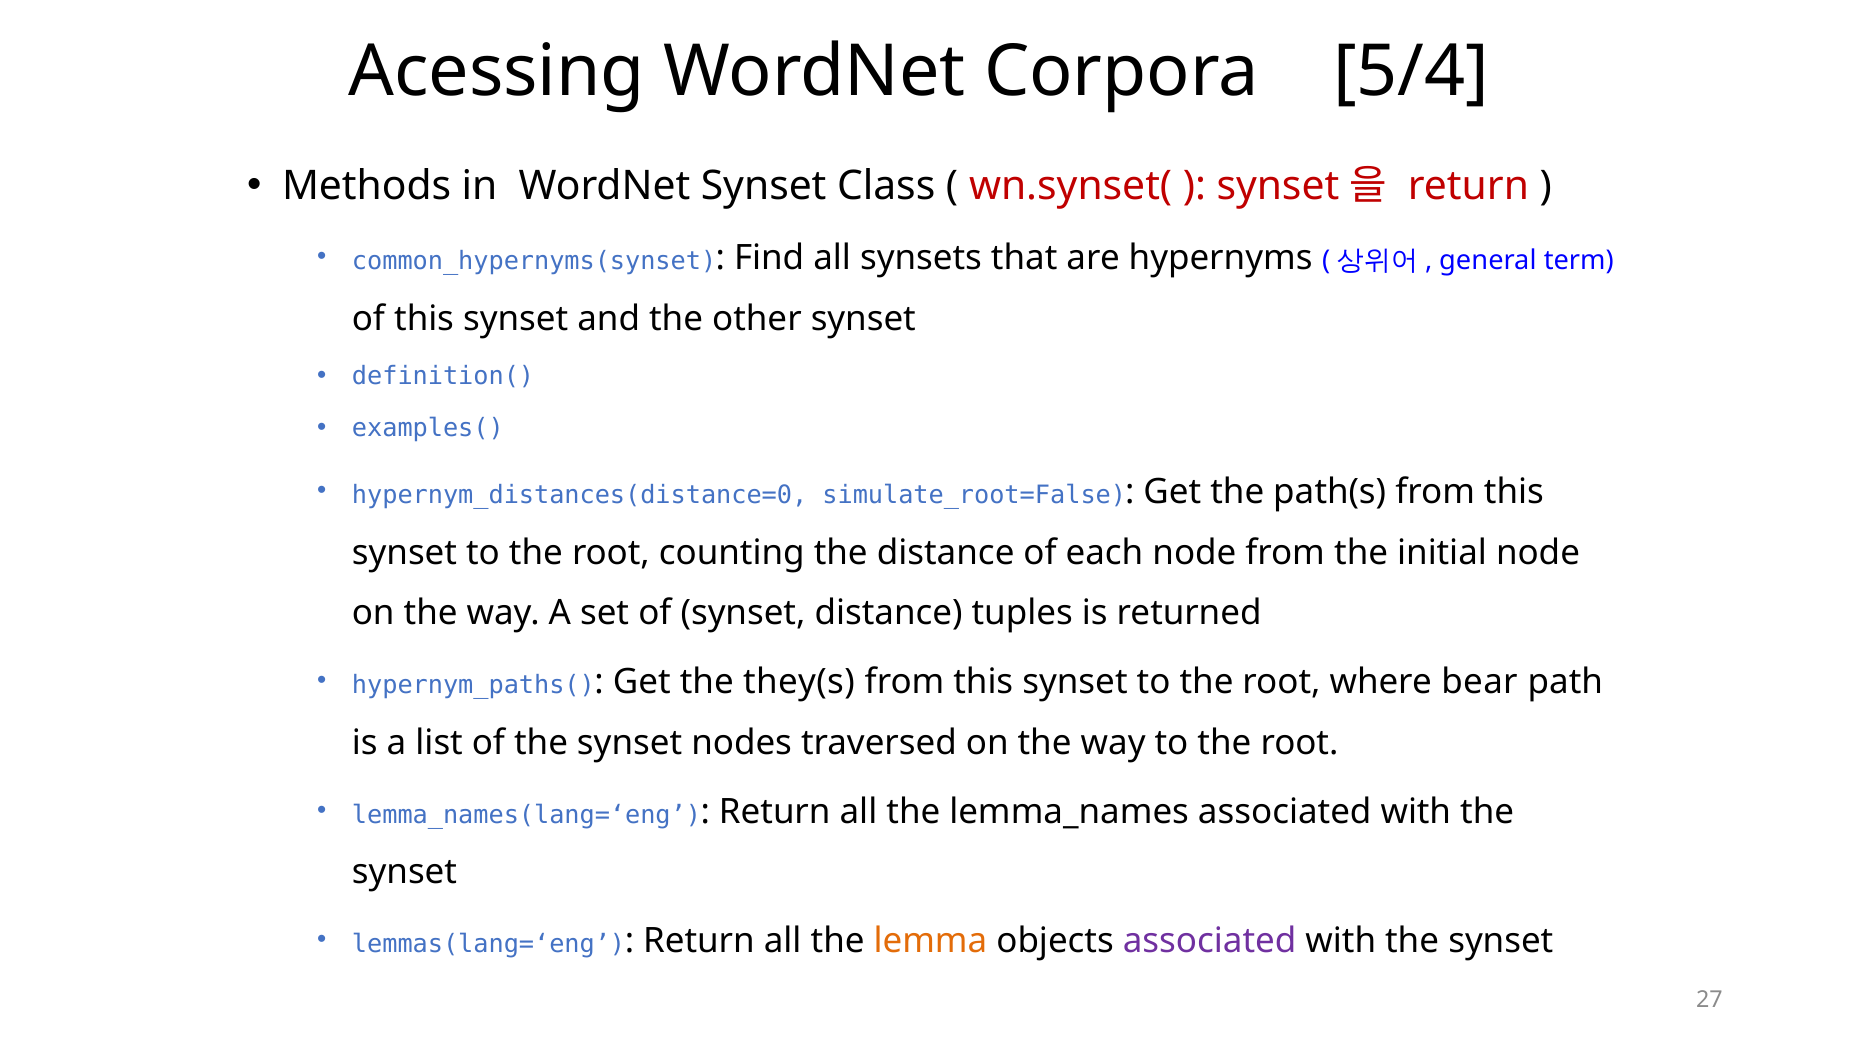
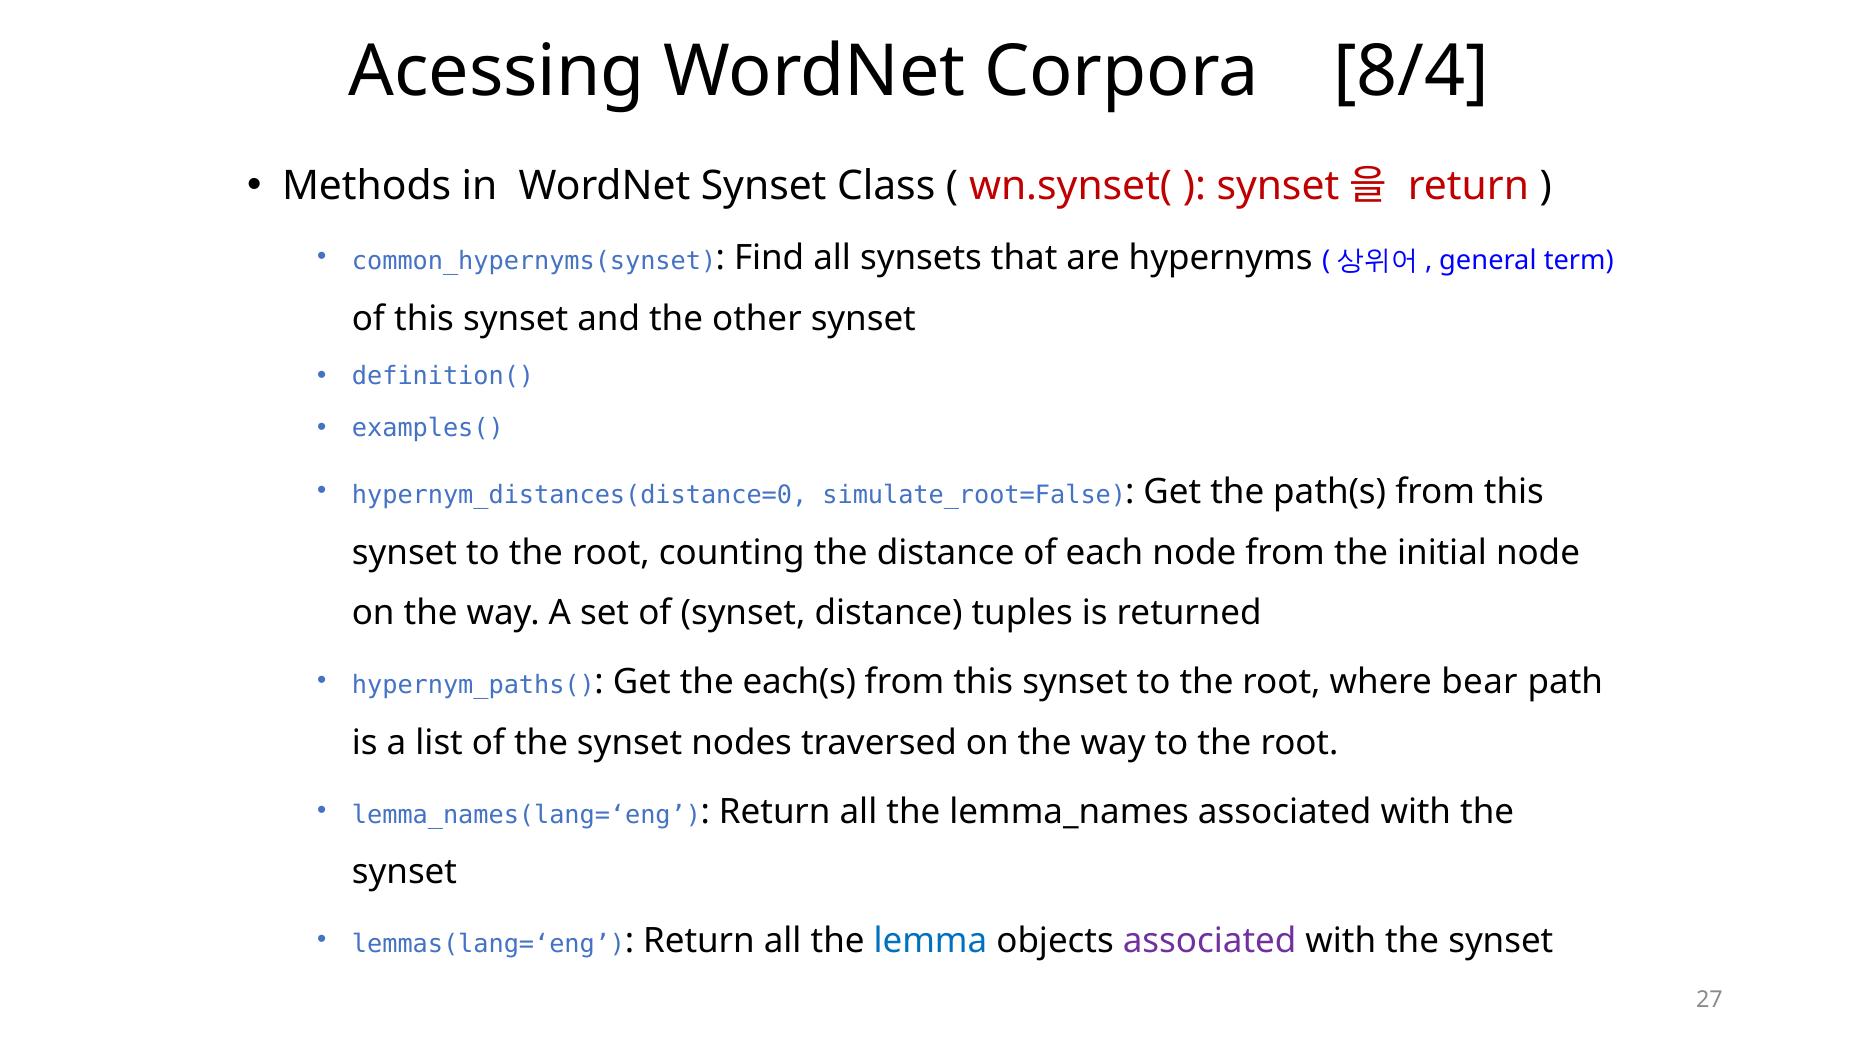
5/4: 5/4 -> 8/4
they(s: they(s -> each(s
lemma colour: orange -> blue
